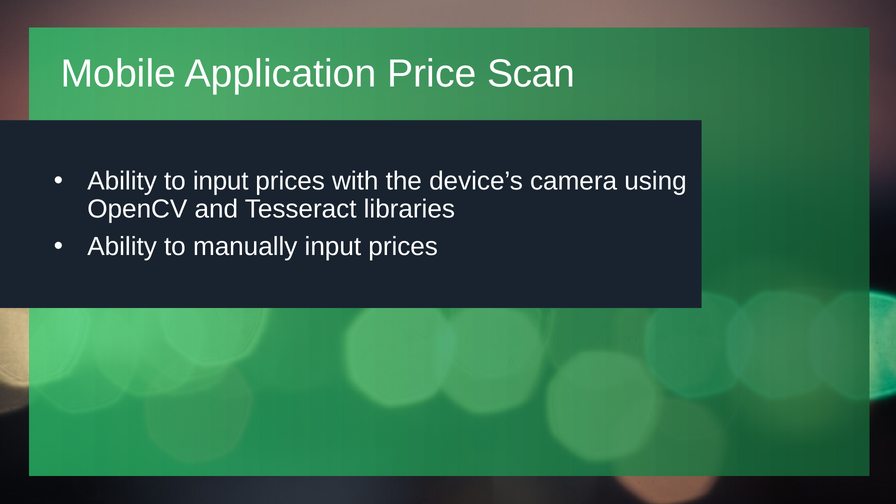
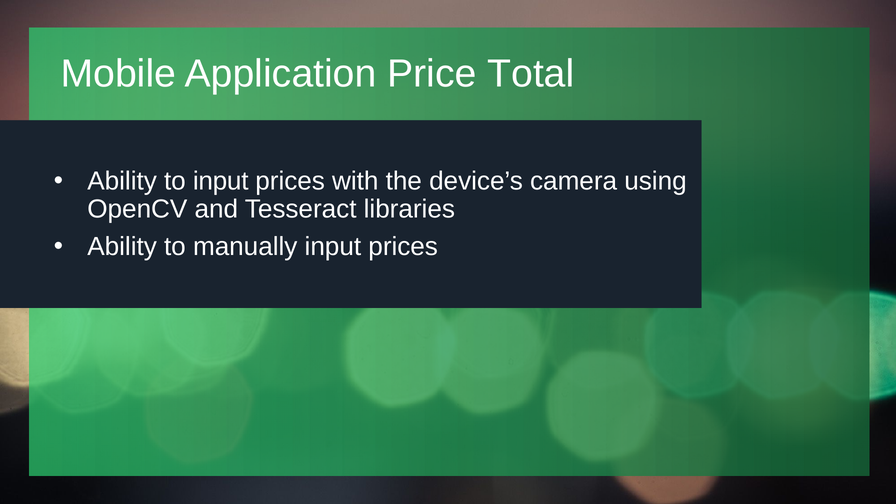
Scan: Scan -> Total
